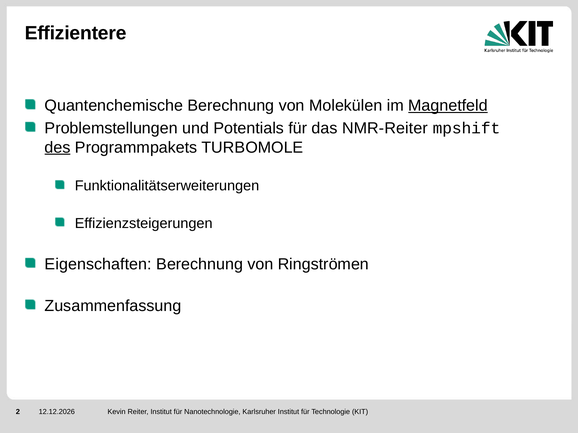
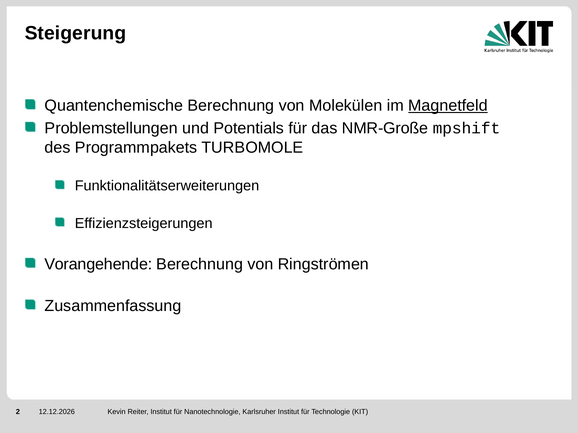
Effizientere: Effizientere -> Steigerung
NMR-Reiter: NMR-Reiter -> NMR-Große
des underline: present -> none
Eigenschaften: Eigenschaften -> Vorangehende
